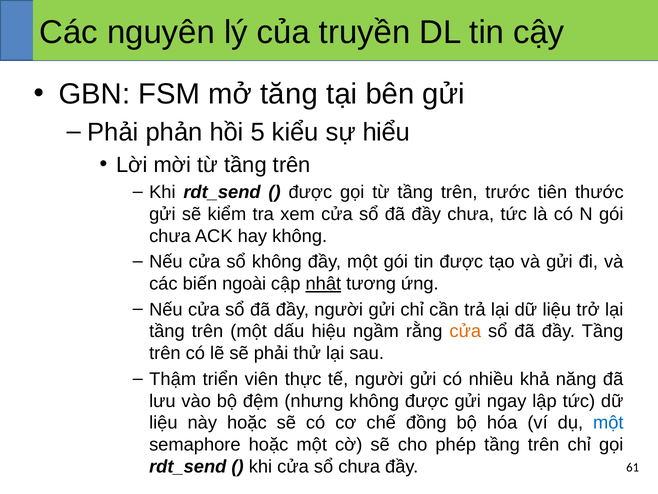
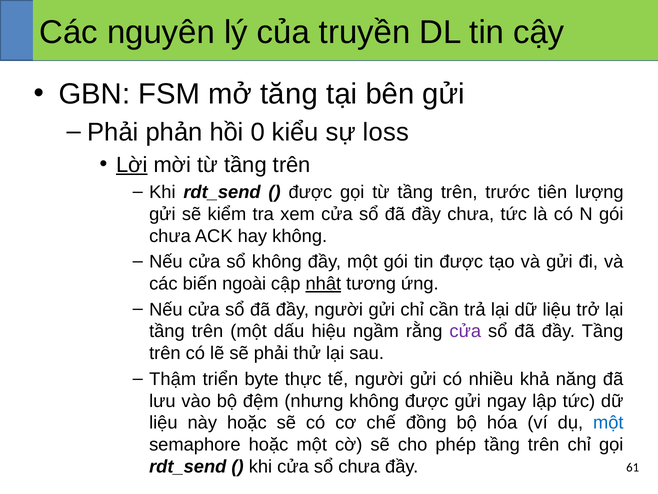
5: 5 -> 0
hiểu: hiểu -> loss
Lời underline: none -> present
thước: thước -> lượng
cửa at (465, 331) colour: orange -> purple
viên: viên -> byte
